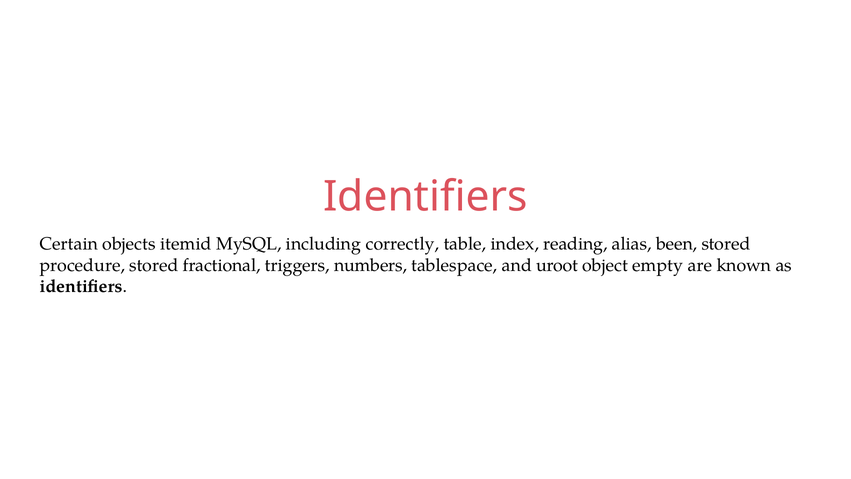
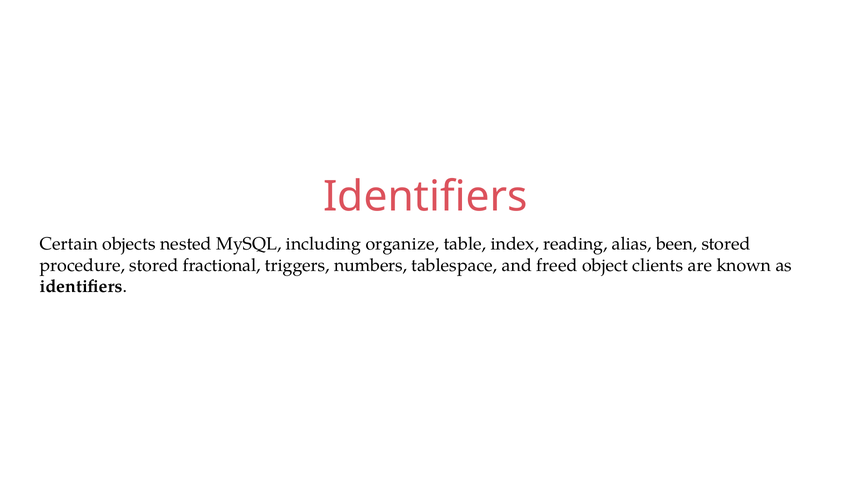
itemid: itemid -> nested
correctly: correctly -> organize
uroot: uroot -> freed
empty: empty -> clients
